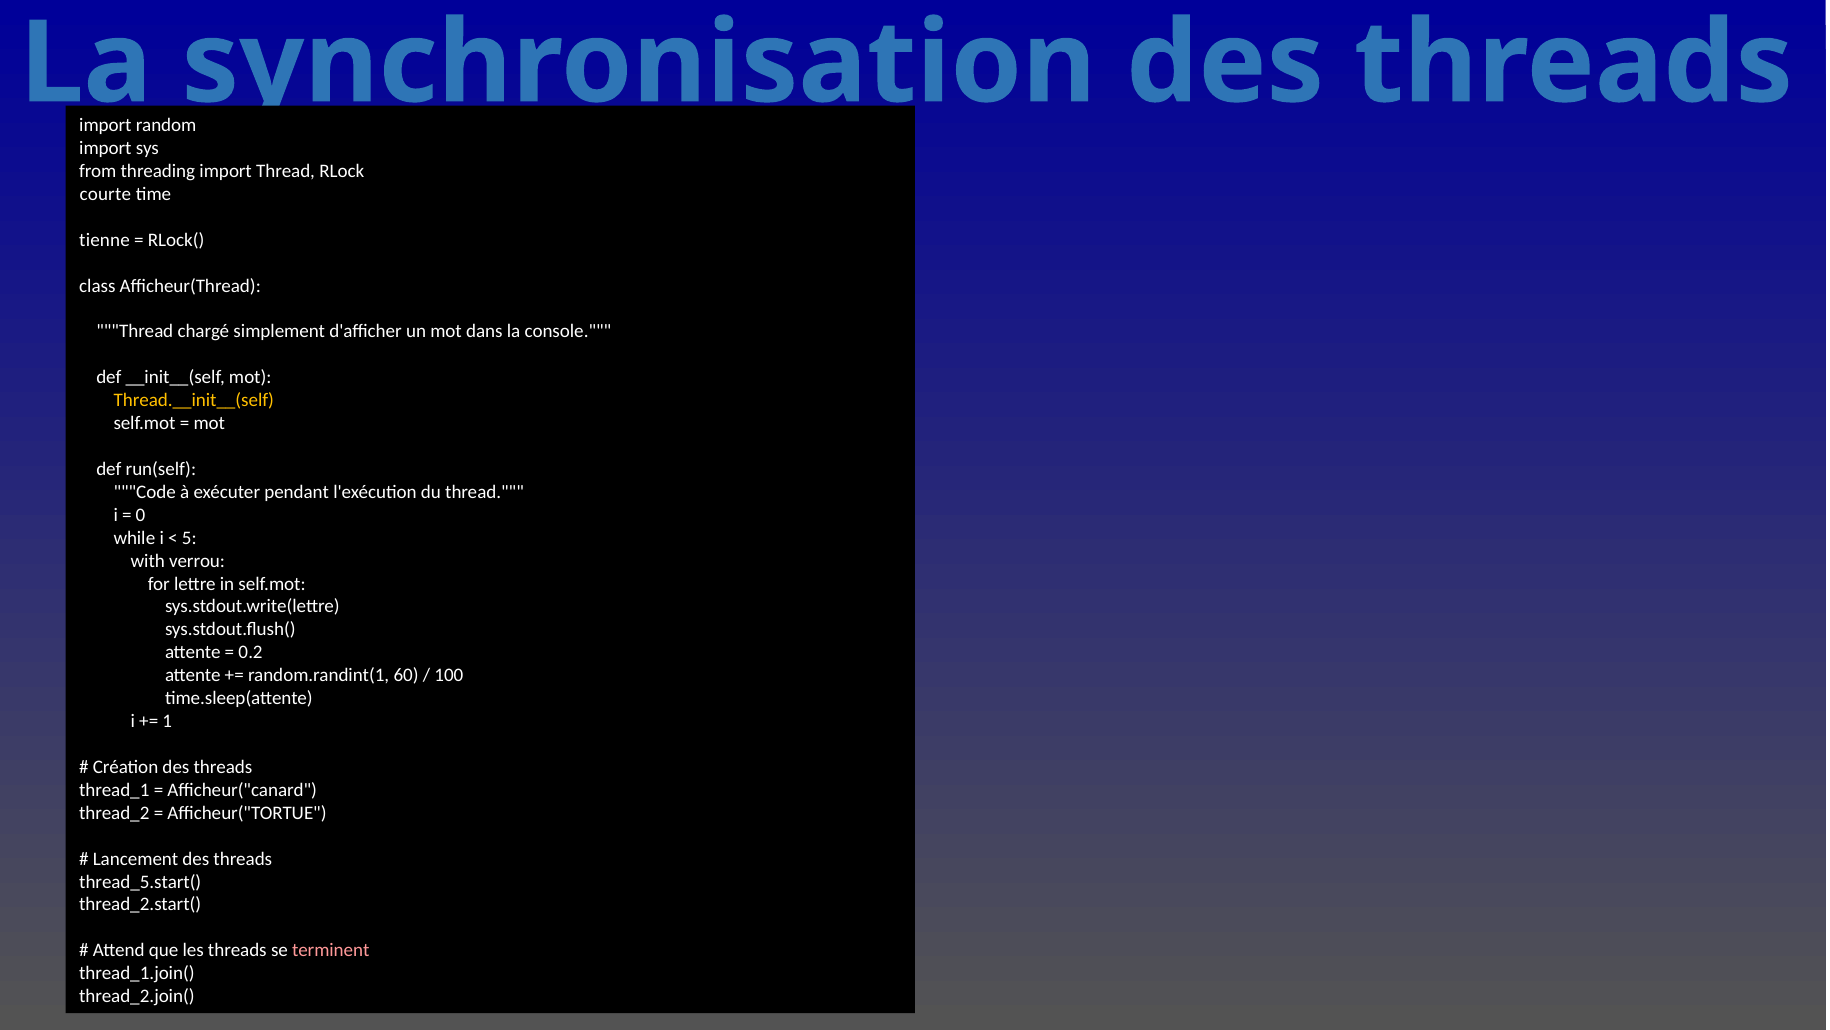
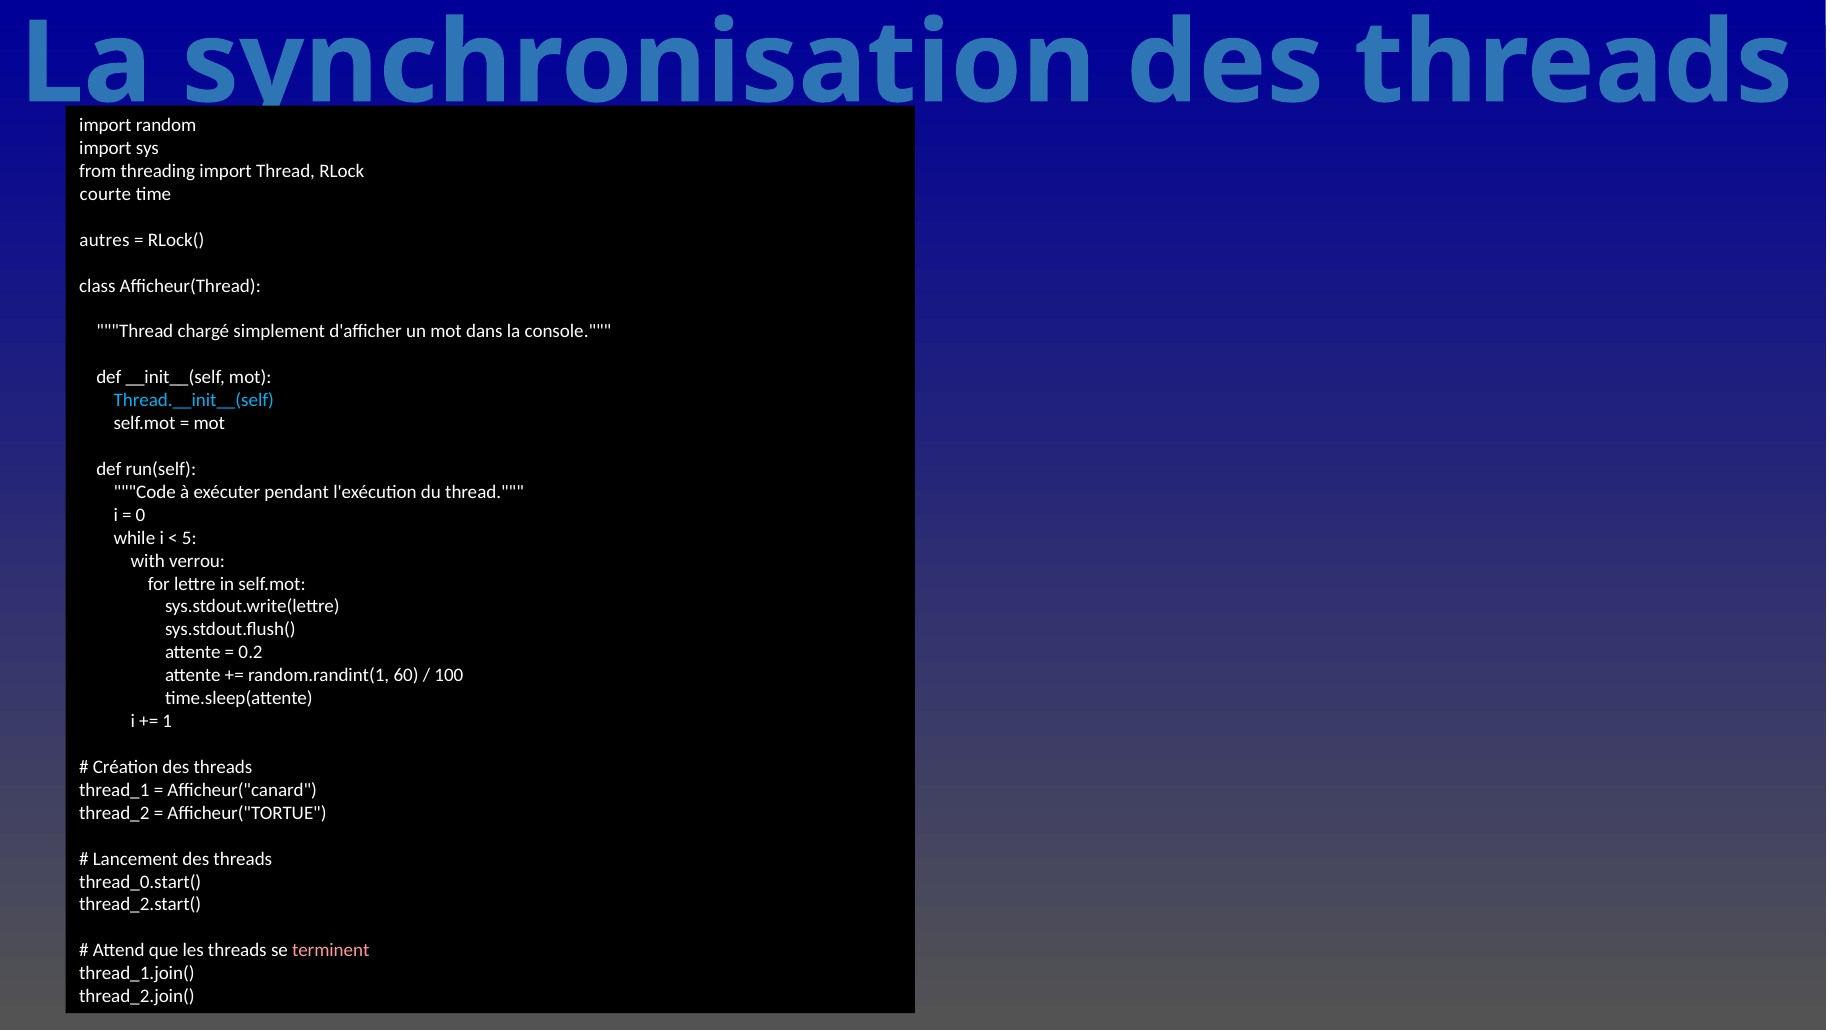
tienne: tienne -> autres
Thread.__init__(self colour: yellow -> light blue
thread_5.start(: thread_5.start( -> thread_0.start(
